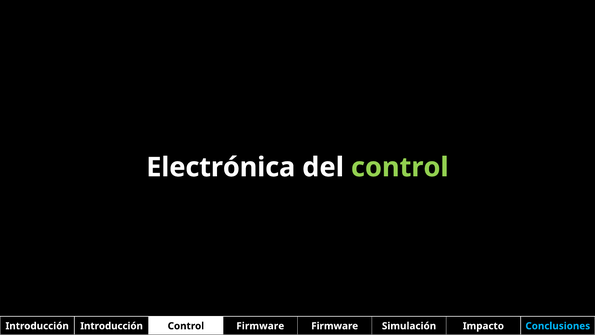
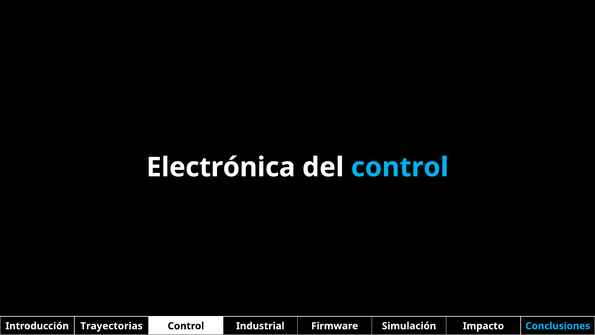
control at (400, 167) colour: light green -> light blue
Introducción Introducción: Introducción -> Trayectorias
Control Firmware: Firmware -> Industrial
